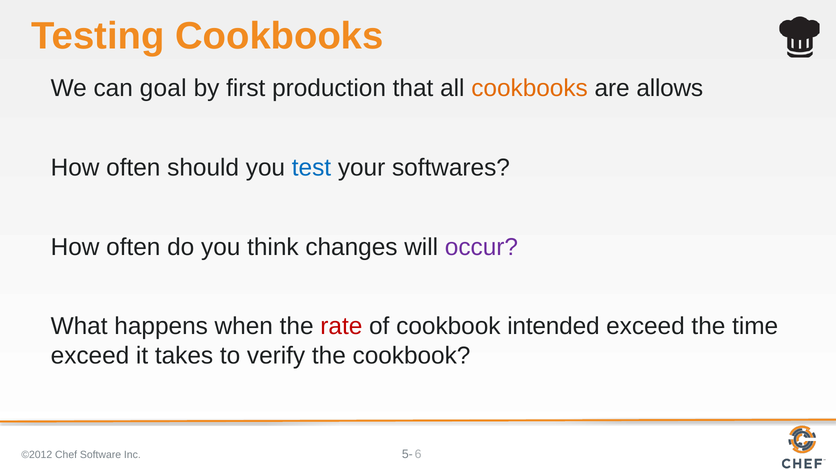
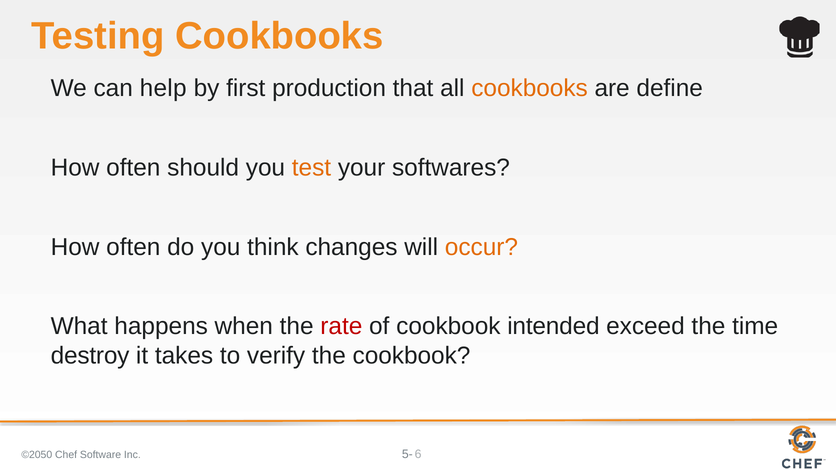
goal: goal -> help
allows: allows -> define
test colour: blue -> orange
occur colour: purple -> orange
exceed at (90, 356): exceed -> destroy
©2012: ©2012 -> ©2050
